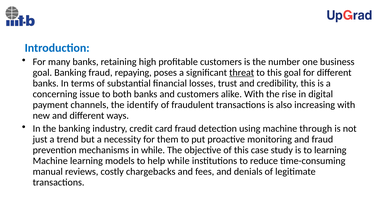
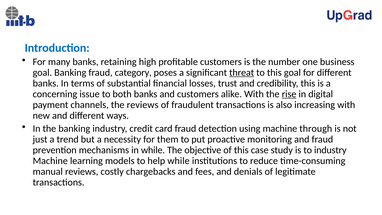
repaying: repaying -> category
rise underline: none -> present
the identify: identify -> reviews
to learning: learning -> industry
